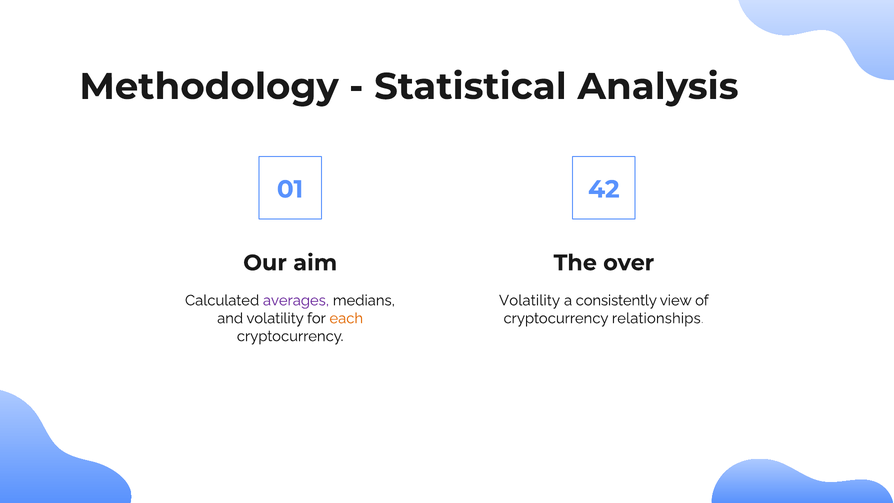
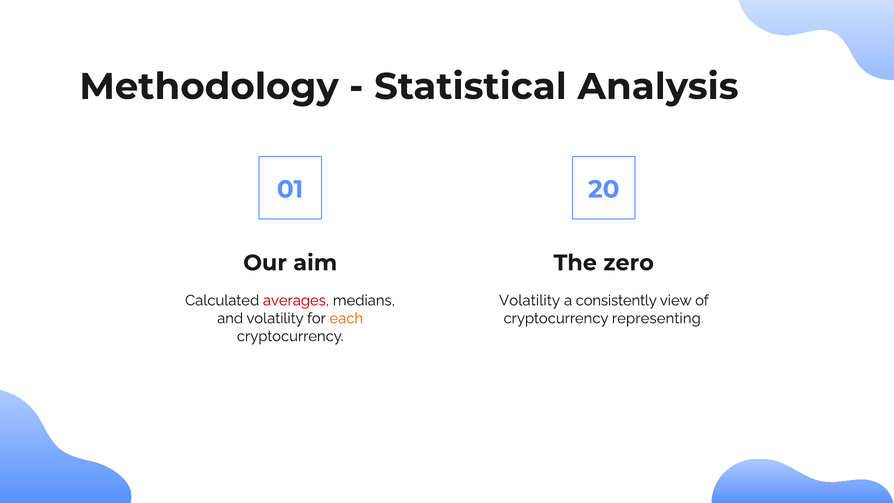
42: 42 -> 20
over: over -> zero
averages colour: purple -> red
relationships: relationships -> representing
